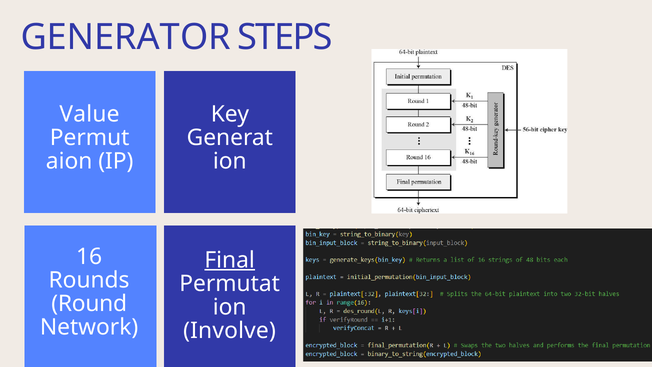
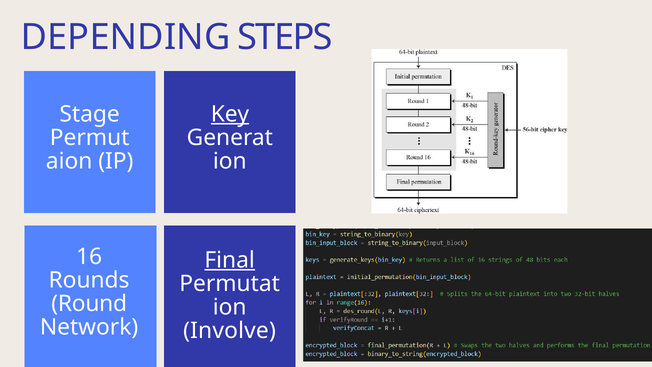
GENERATOR: GENERATOR -> DEPENDING
Value: Value -> Stage
Key underline: none -> present
